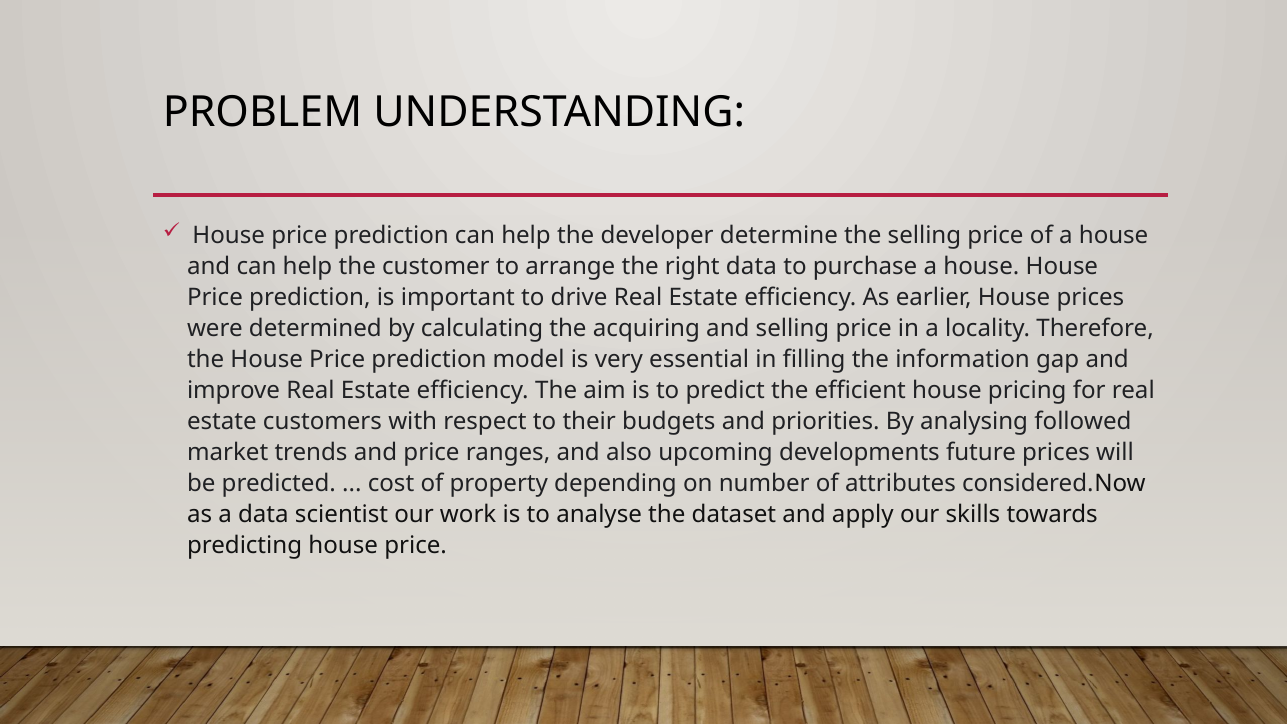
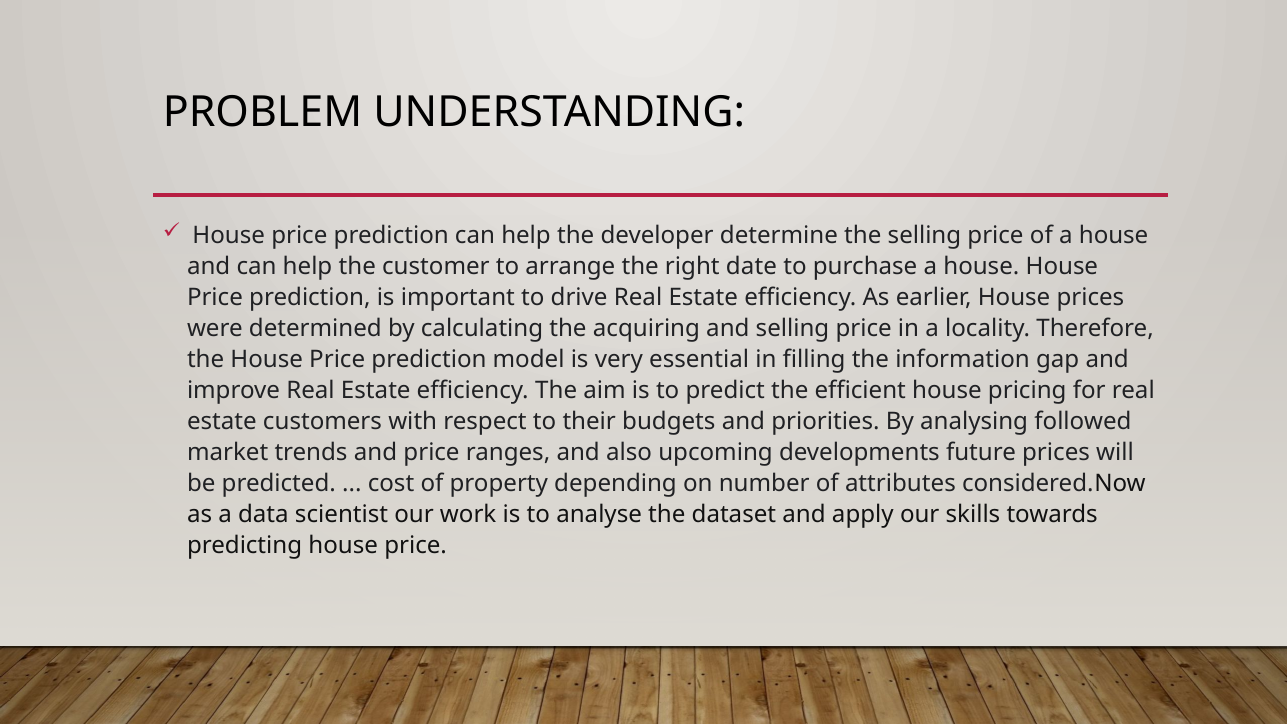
right data: data -> date
